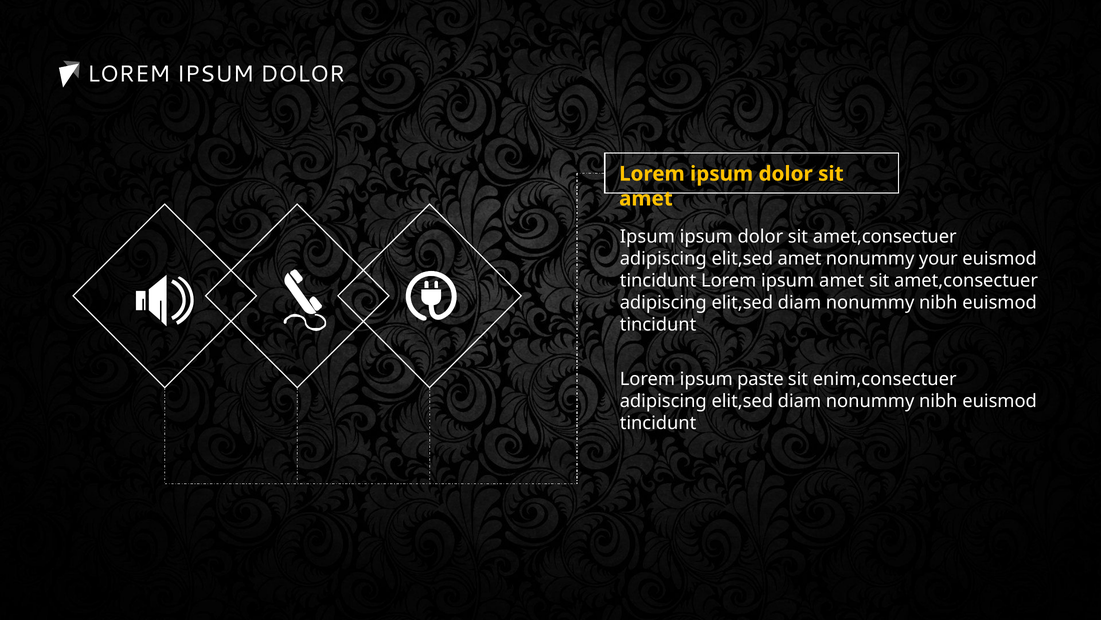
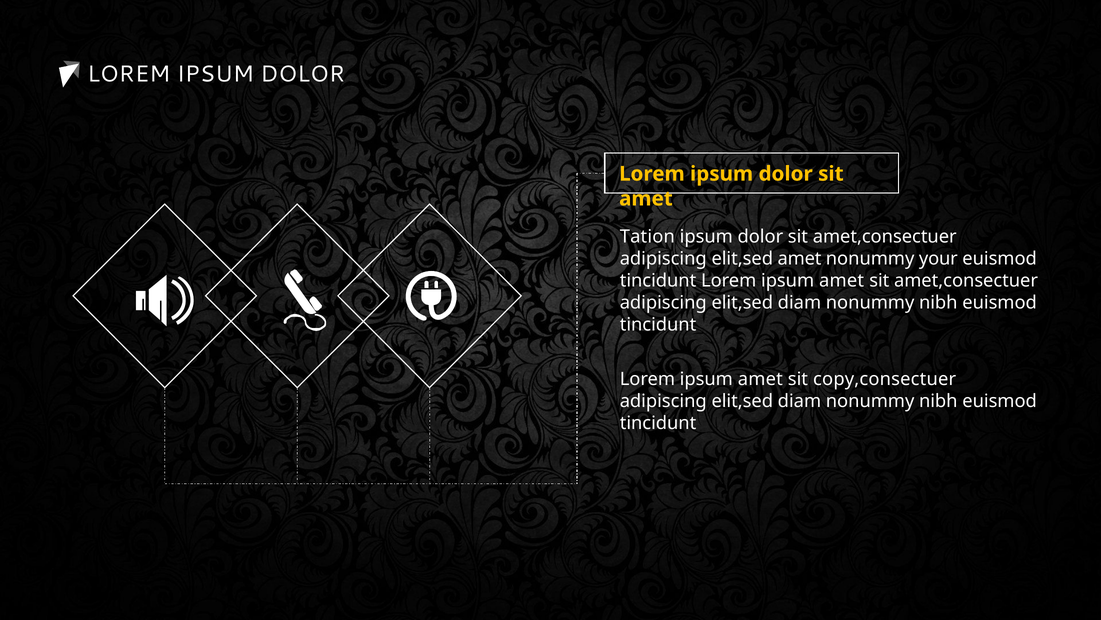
Ipsum at (647, 236): Ipsum -> Tation
paste at (760, 379): paste -> amet
enim,consectuer: enim,consectuer -> copy,consectuer
